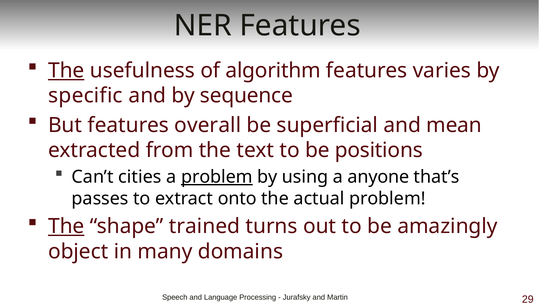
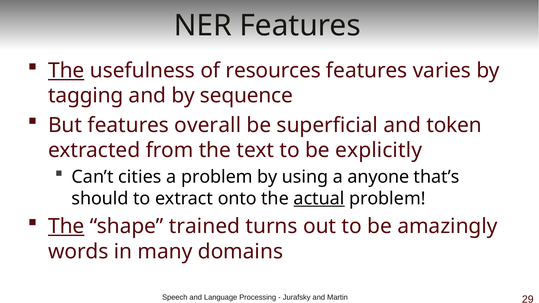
algorithm: algorithm -> resources
specific: specific -> tagging
mean: mean -> token
positions: positions -> explicitly
problem at (217, 177) underline: present -> none
passes: passes -> should
actual underline: none -> present
object: object -> words
